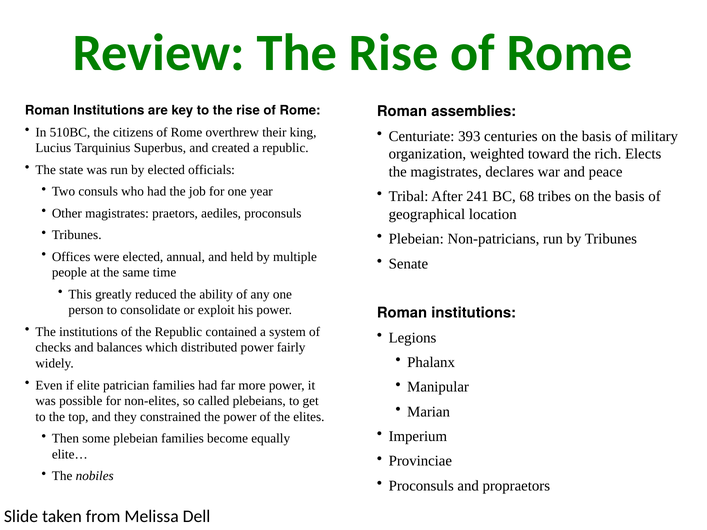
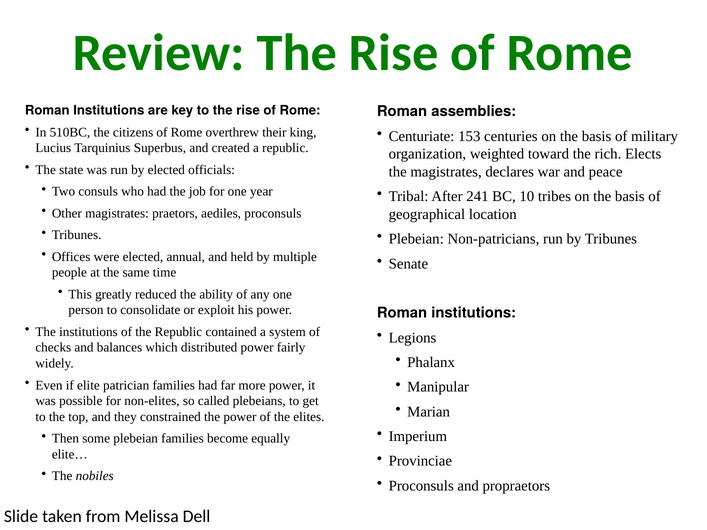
393: 393 -> 153
68: 68 -> 10
